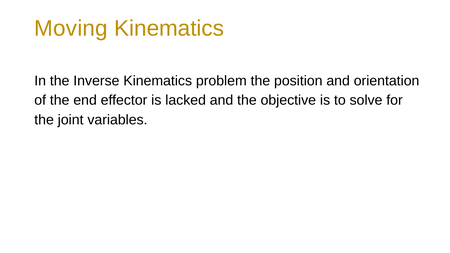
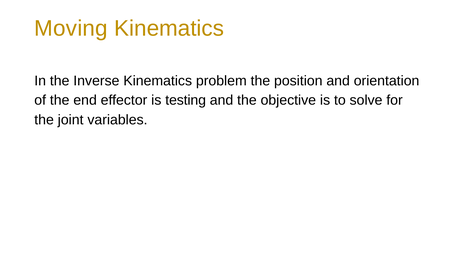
lacked: lacked -> testing
